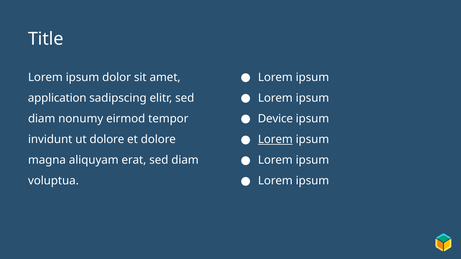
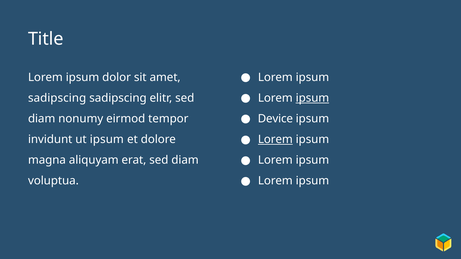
ipsum at (312, 98) underline: none -> present
application at (57, 98): application -> sadipscing
ut dolore: dolore -> ipsum
